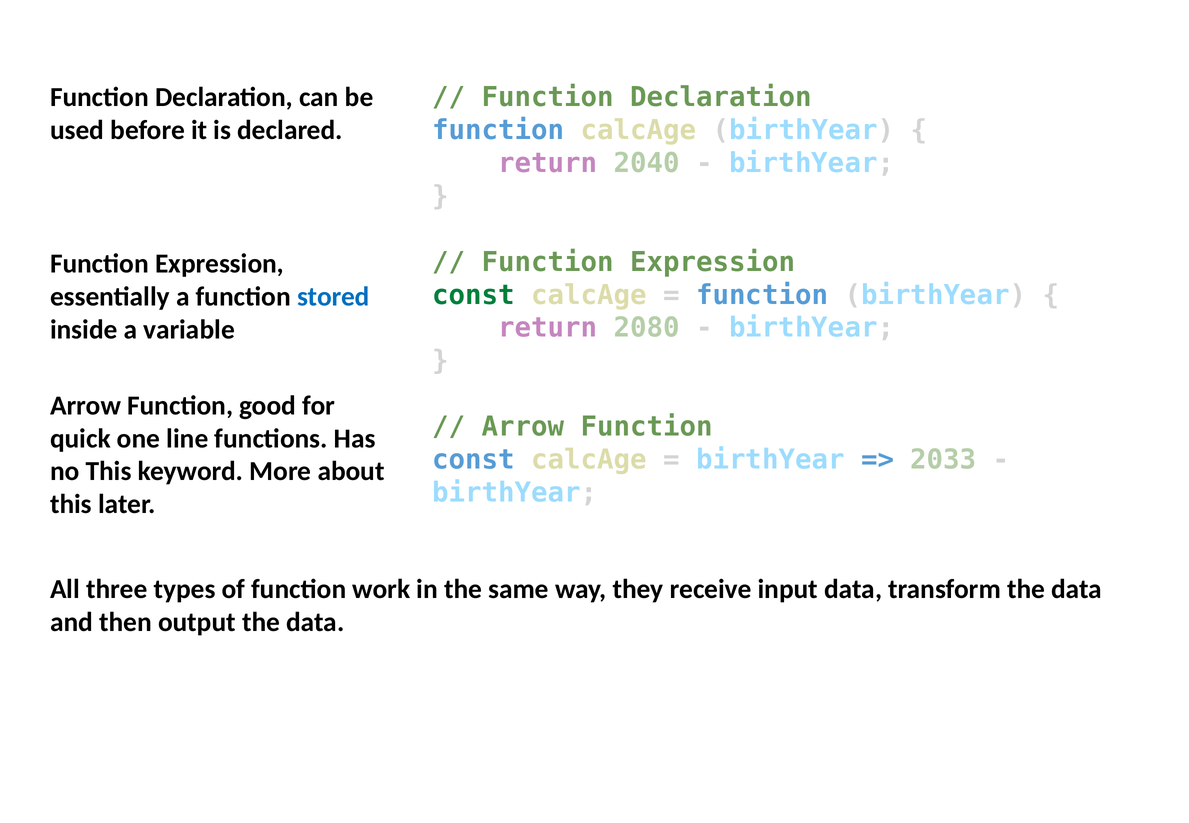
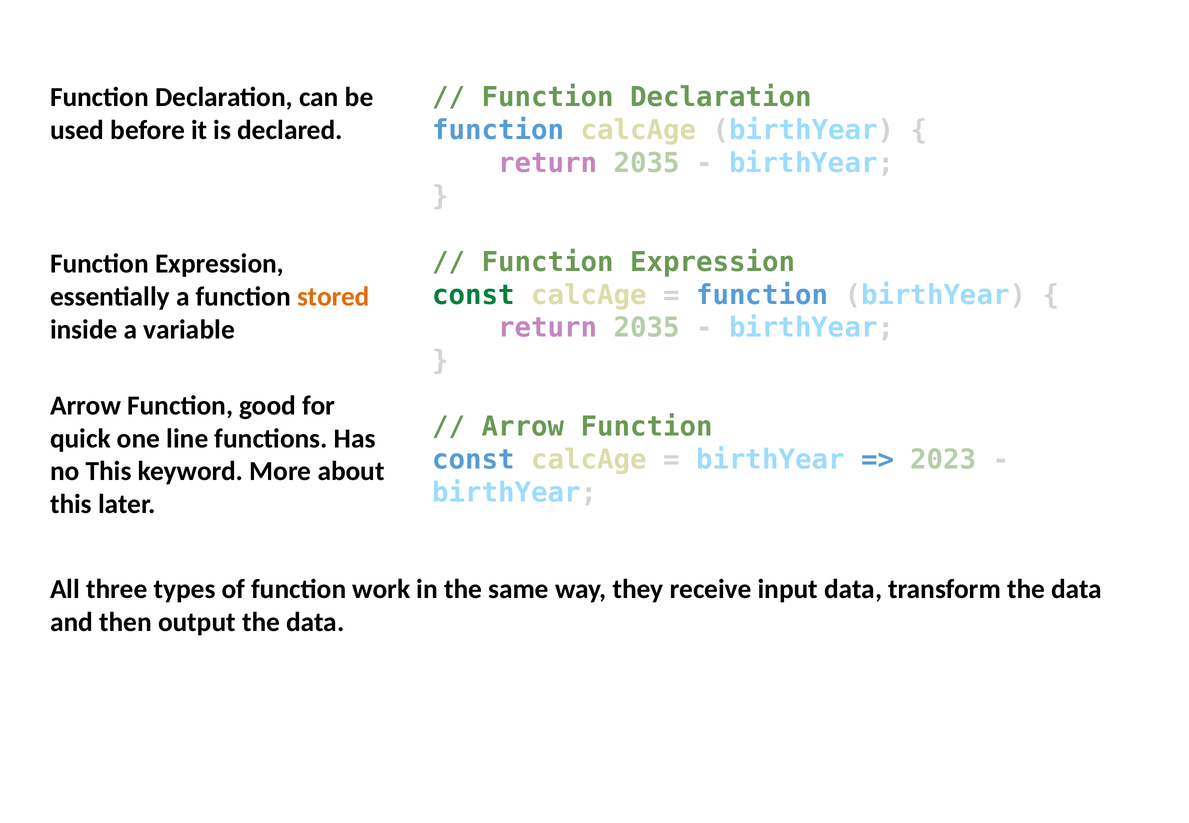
2040 at (647, 163): 2040 -> 2035
stored colour: blue -> orange
2080 at (647, 328): 2080 -> 2035
2033: 2033 -> 2023
